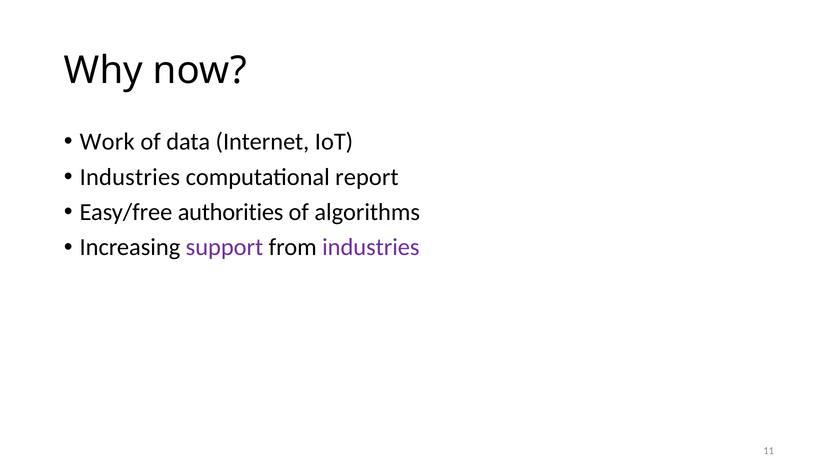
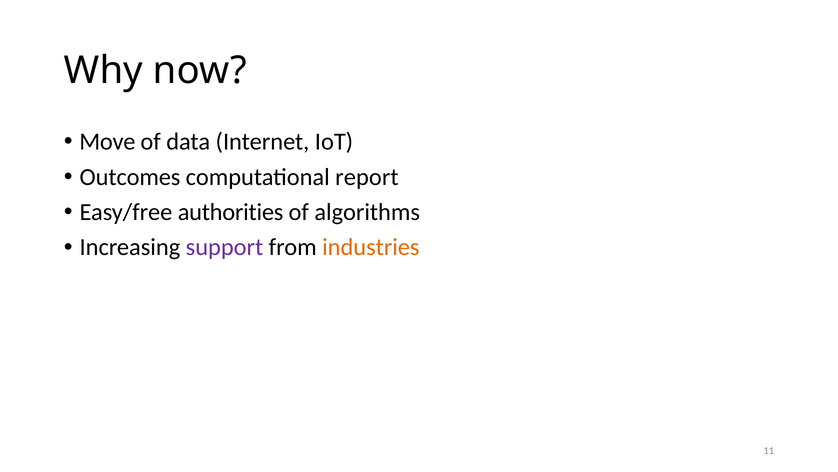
Work: Work -> Move
Industries at (130, 177): Industries -> Outcomes
industries at (371, 247) colour: purple -> orange
